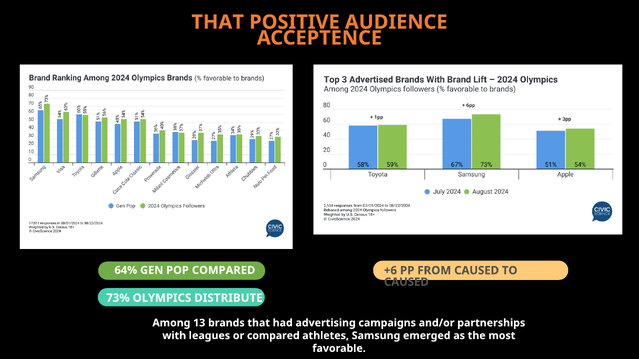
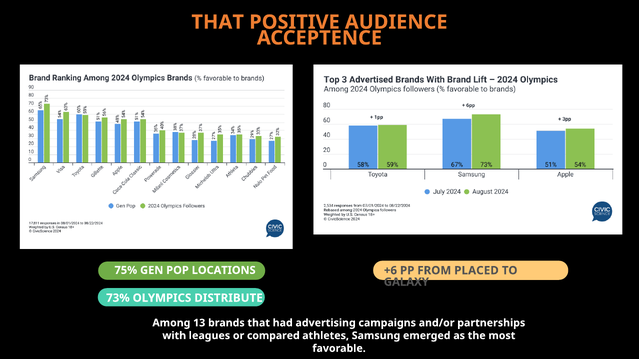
64%: 64% -> 75%
POP COMPARED: COMPARED -> LOCATIONS
FROM CAUSED: CAUSED -> PLACED
CAUSED at (406, 282): CAUSED -> GALAXY
